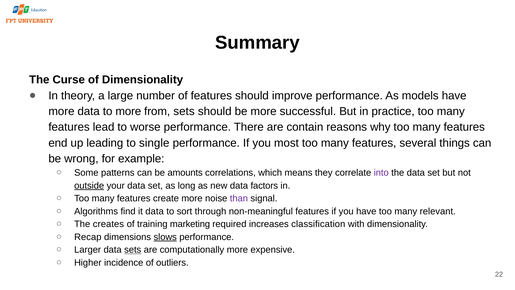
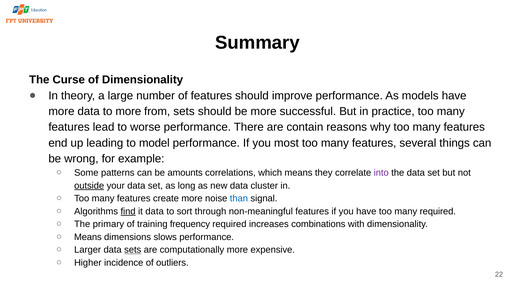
single: single -> model
factors: factors -> cluster
than colour: purple -> blue
find underline: none -> present
many relevant: relevant -> required
creates: creates -> primary
marketing: marketing -> frequency
classification: classification -> combinations
Recap at (88, 237): Recap -> Means
slows underline: present -> none
